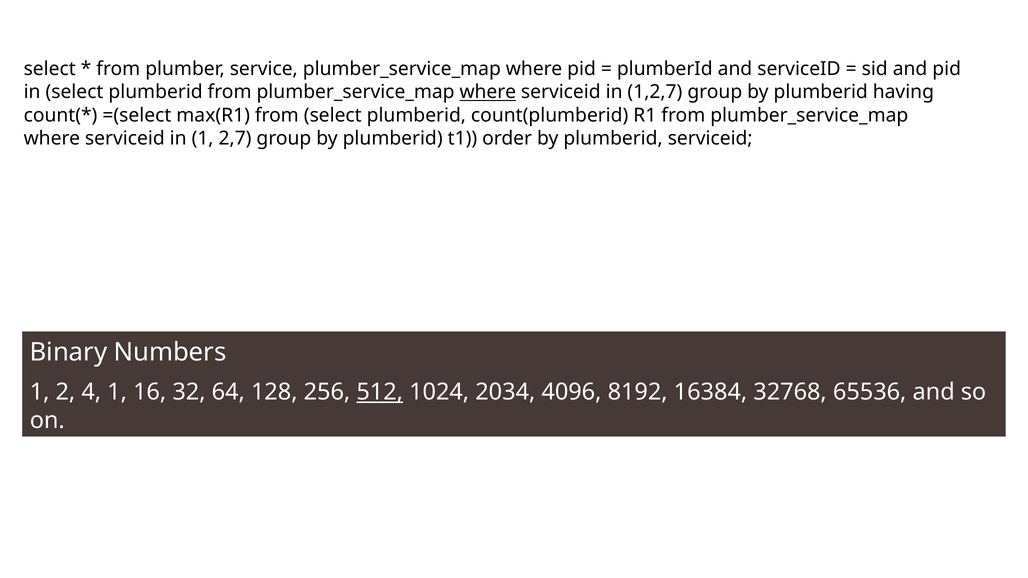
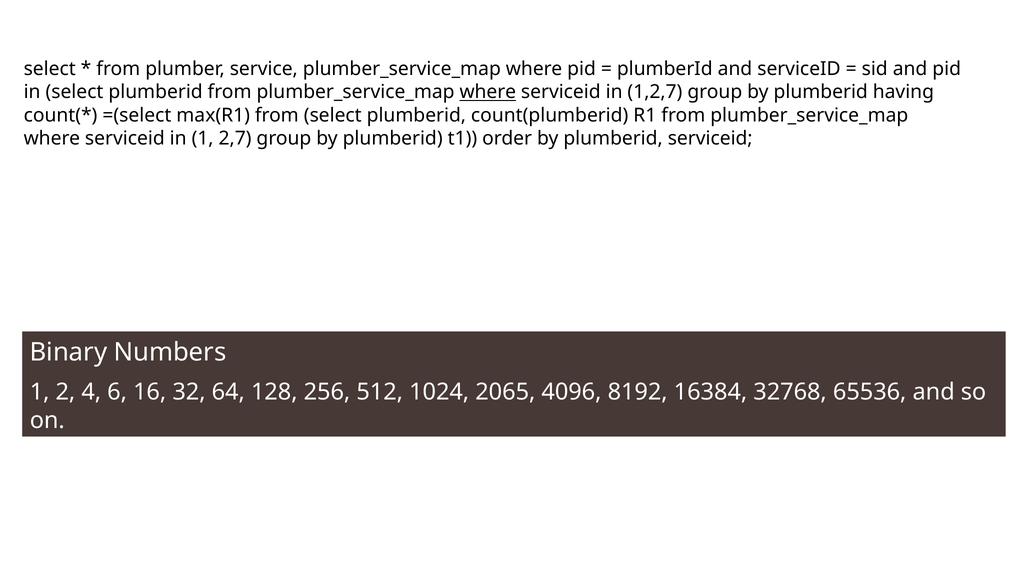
4 1: 1 -> 6
512 underline: present -> none
2034: 2034 -> 2065
